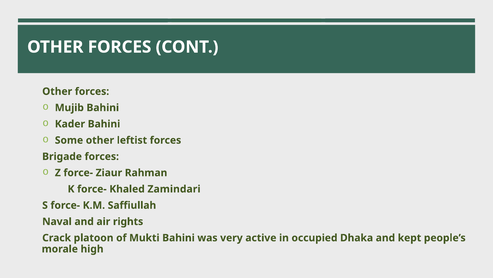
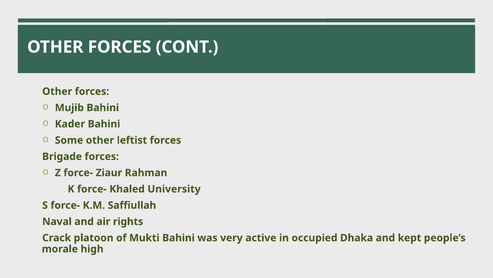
Zamindari: Zamindari -> University
